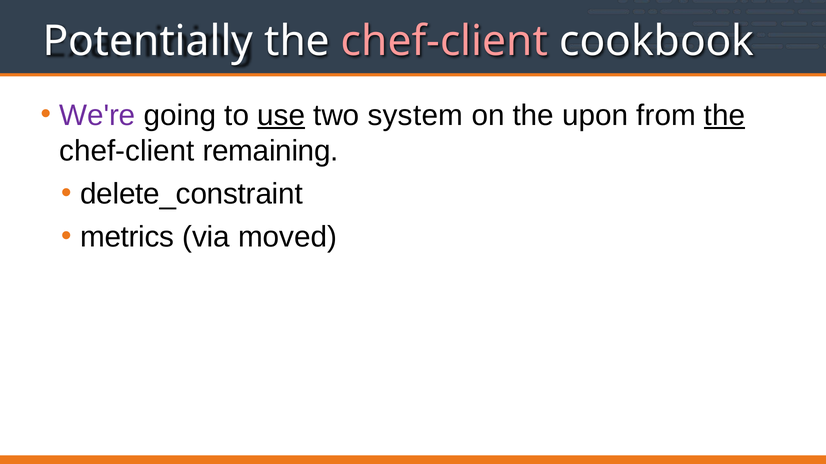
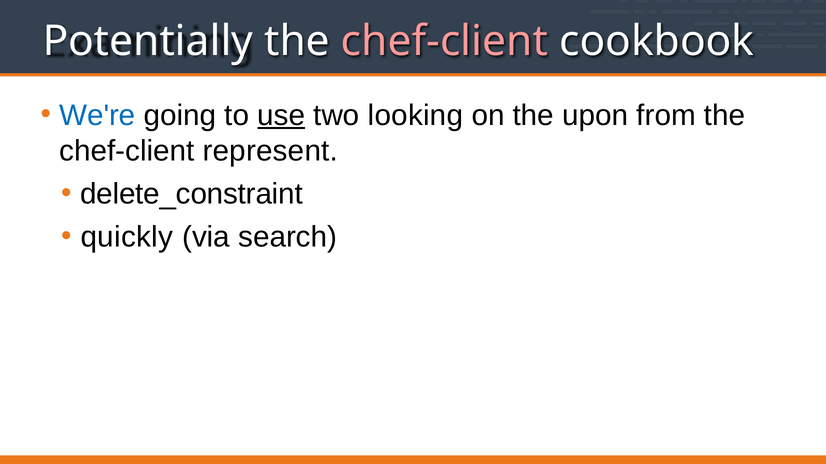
We're colour: purple -> blue
system: system -> looking
the at (725, 115) underline: present -> none
remaining: remaining -> represent
metrics: metrics -> quickly
moved: moved -> search
